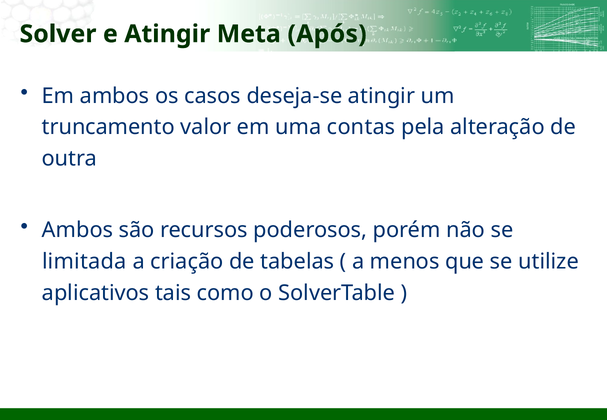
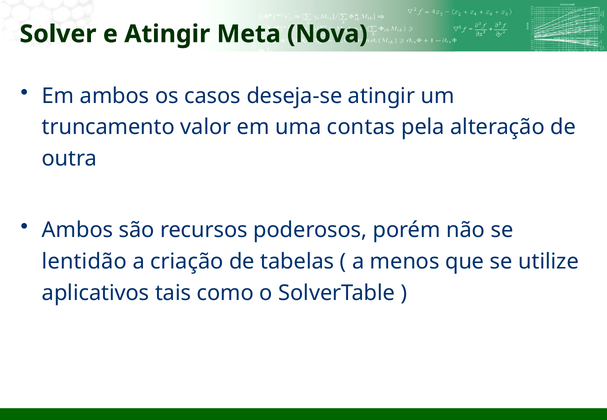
Após: Após -> Nova
limitada: limitada -> lentidão
